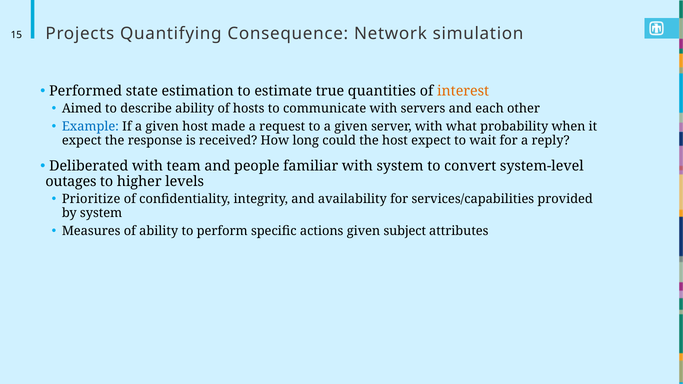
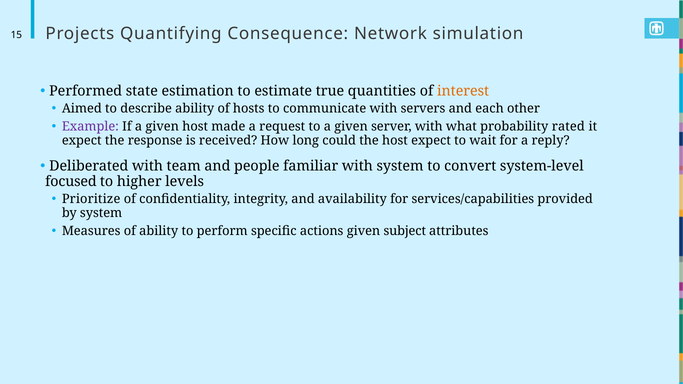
Example colour: blue -> purple
when: when -> rated
outages: outages -> focused
